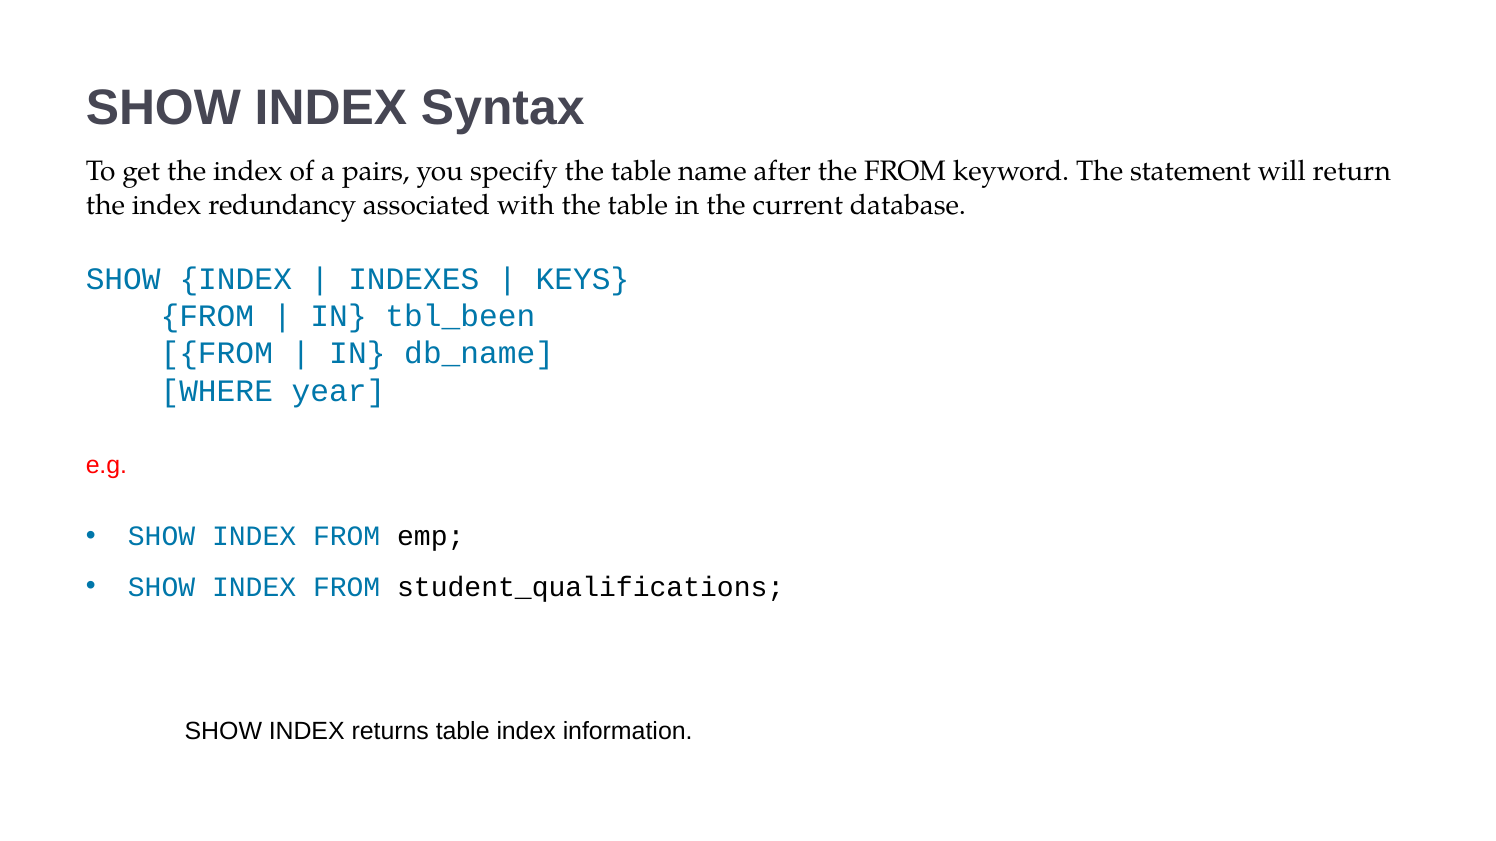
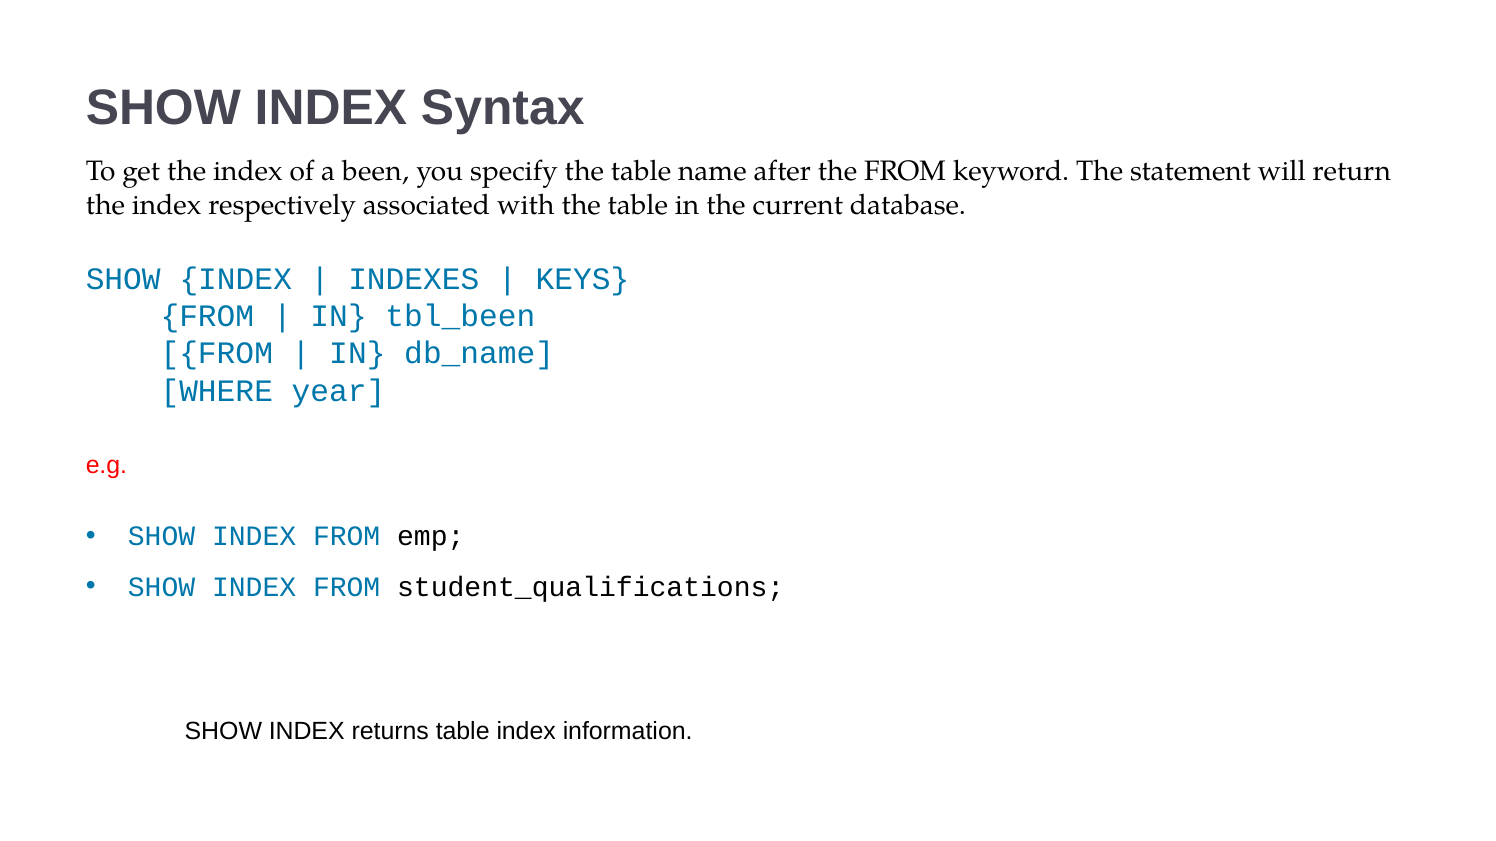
pairs: pairs -> been
redundancy: redundancy -> respectively
